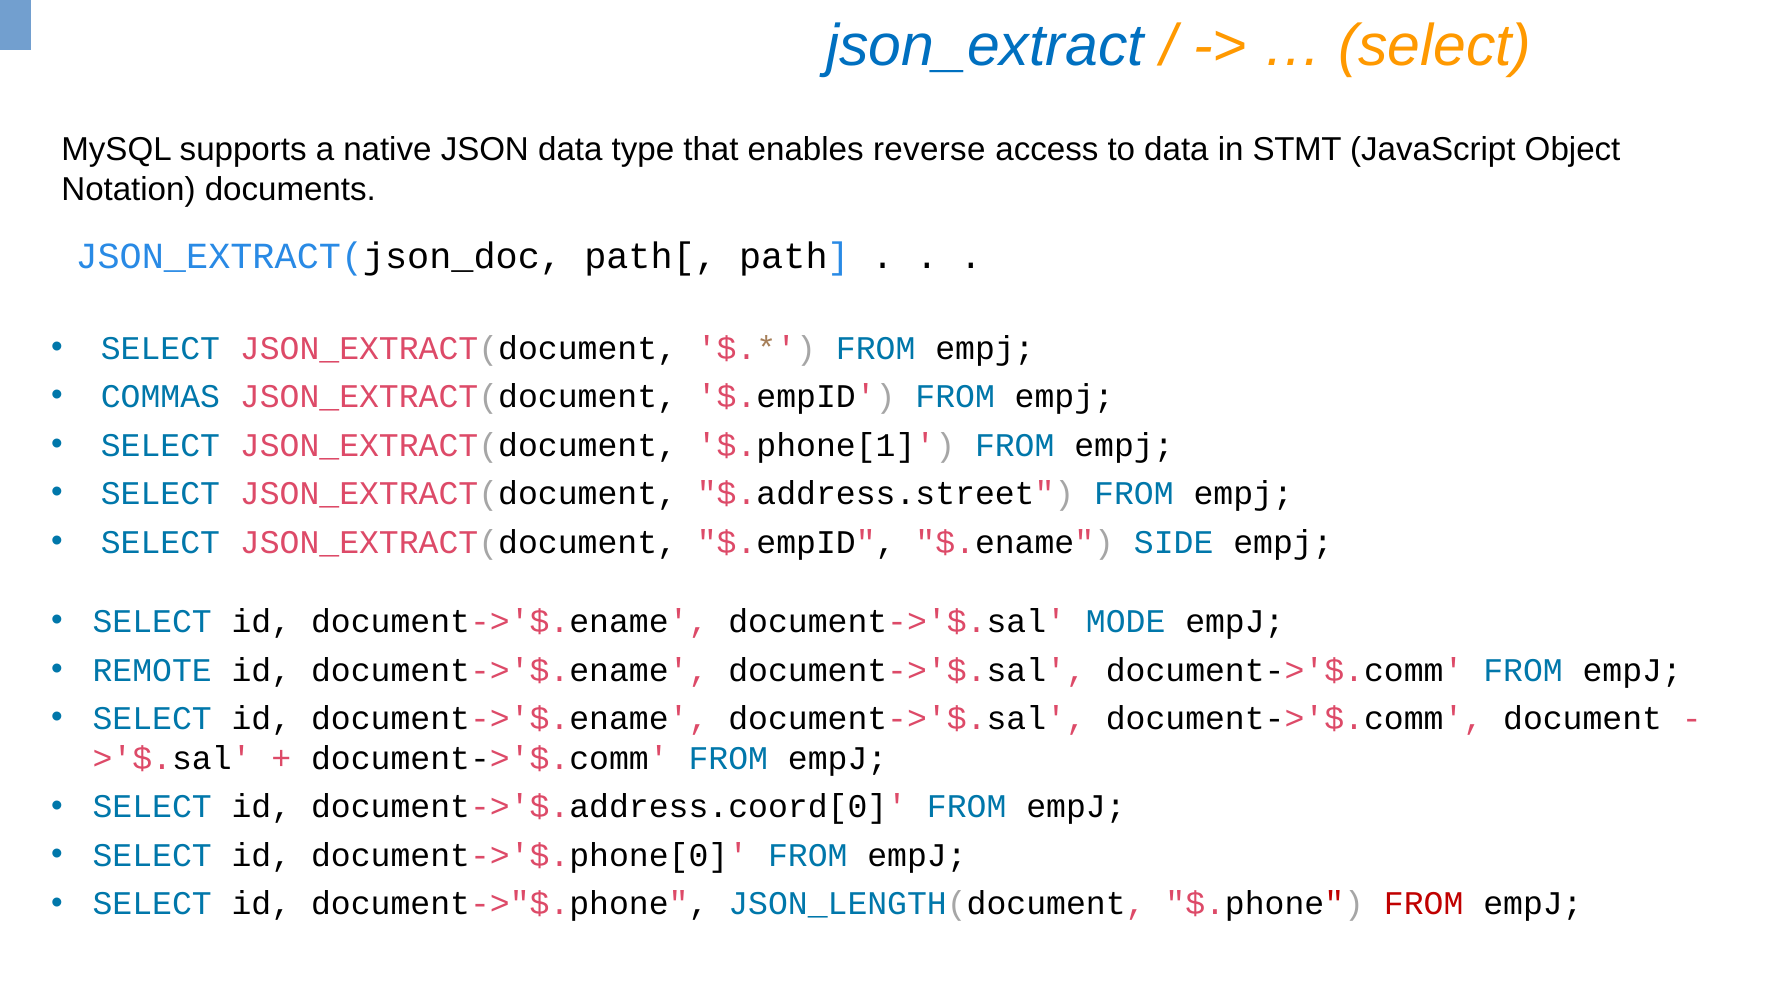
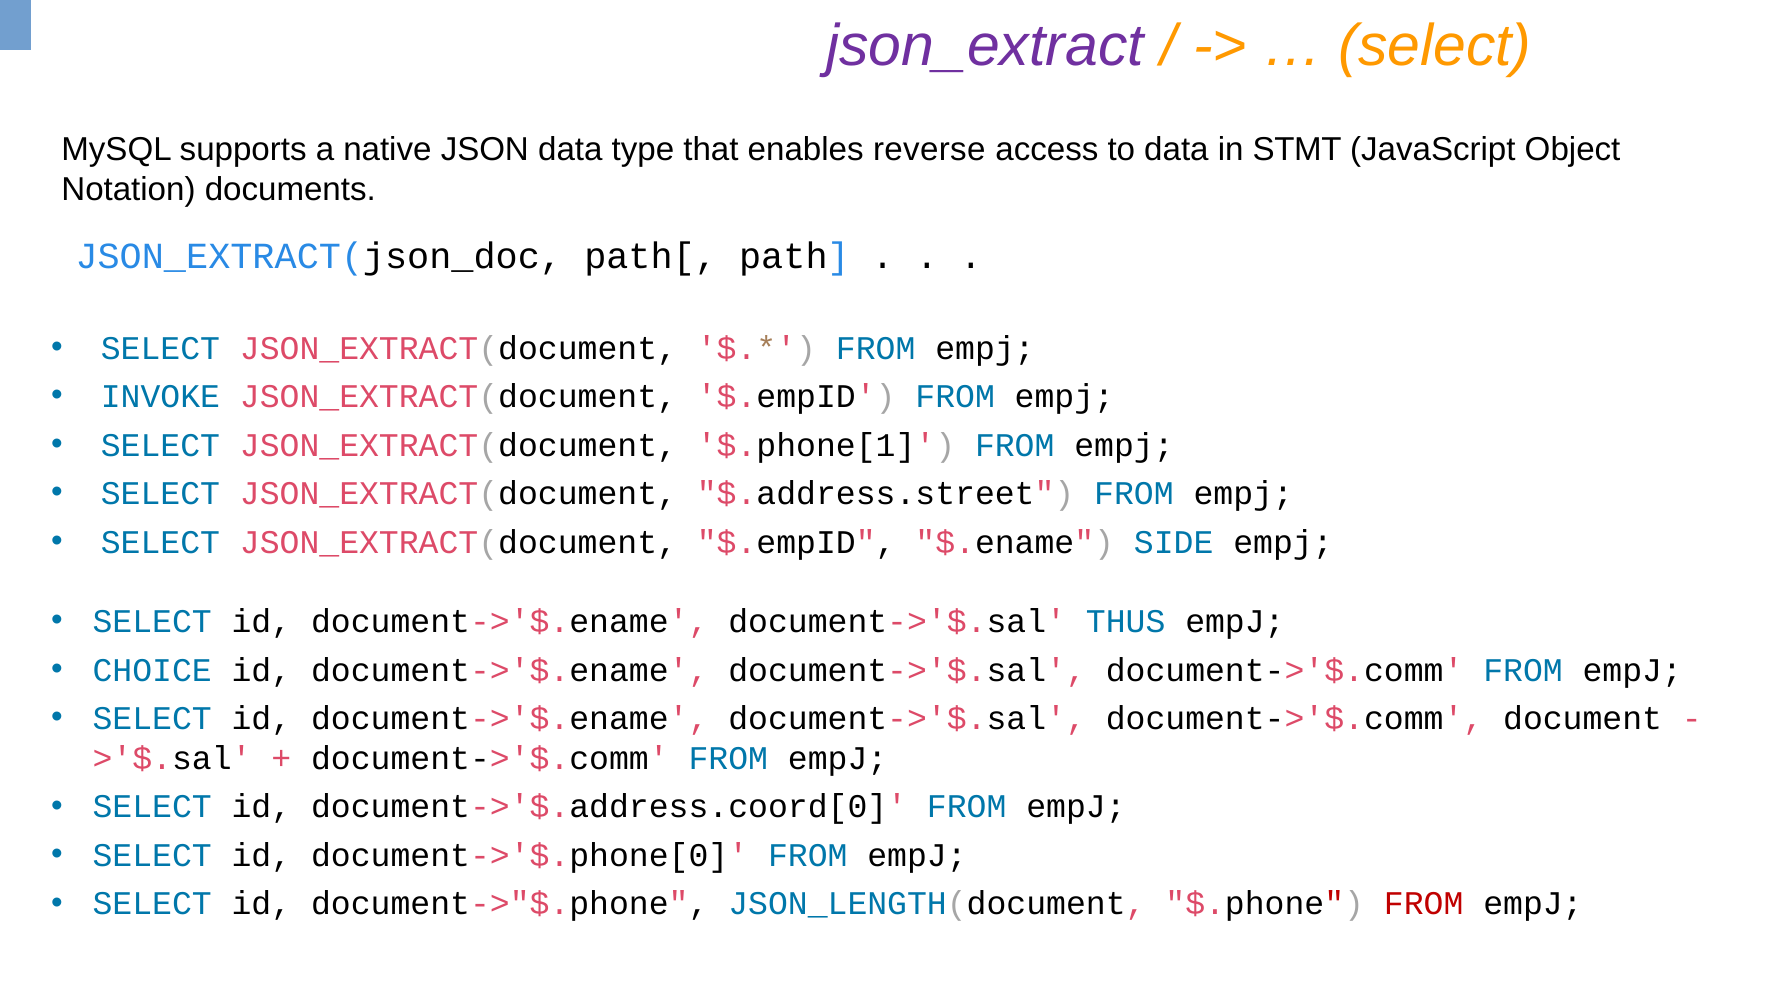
json_extract colour: blue -> purple
COMMAS: COMMAS -> INVOKE
MODE: MODE -> THUS
REMOTE: REMOTE -> CHOICE
